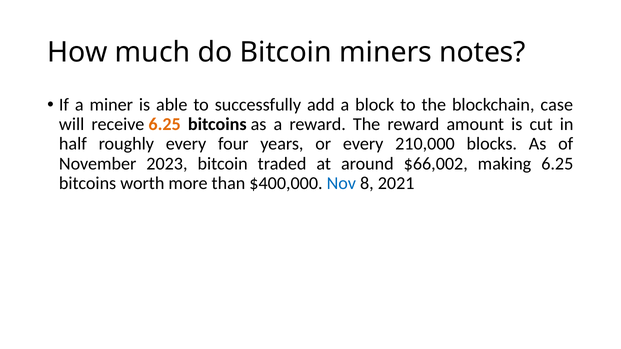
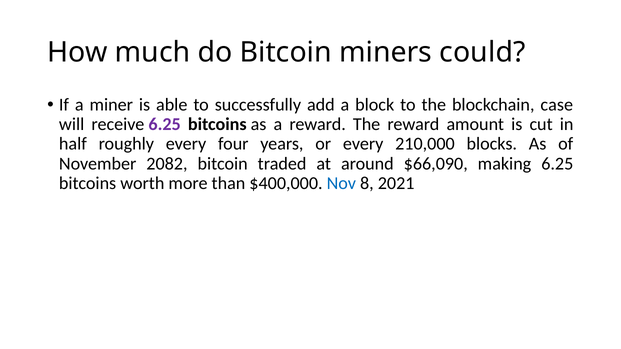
notes: notes -> could
6.25 at (165, 125) colour: orange -> purple
2023: 2023 -> 2082
$66,002: $66,002 -> $66,090
